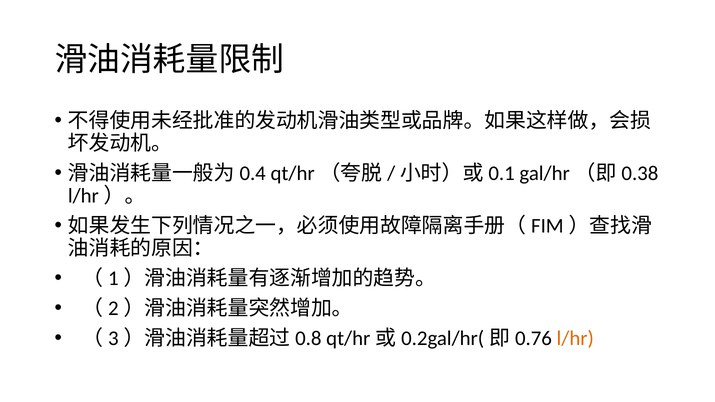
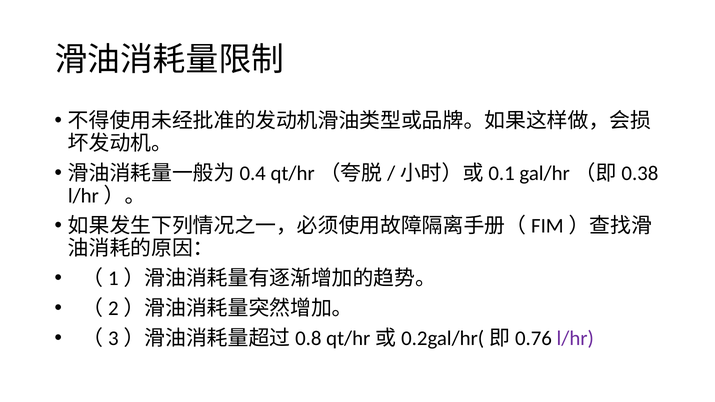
l/hr colour: orange -> purple
